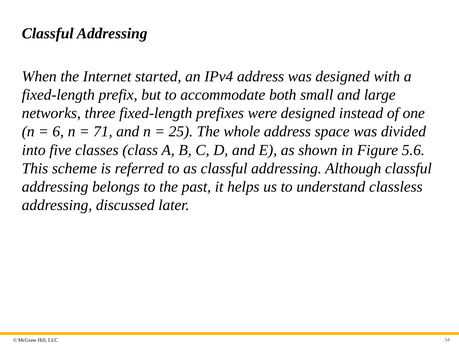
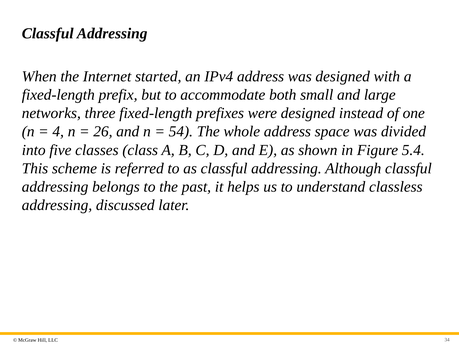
6: 6 -> 4
71: 71 -> 26
25: 25 -> 54
5.6: 5.6 -> 5.4
